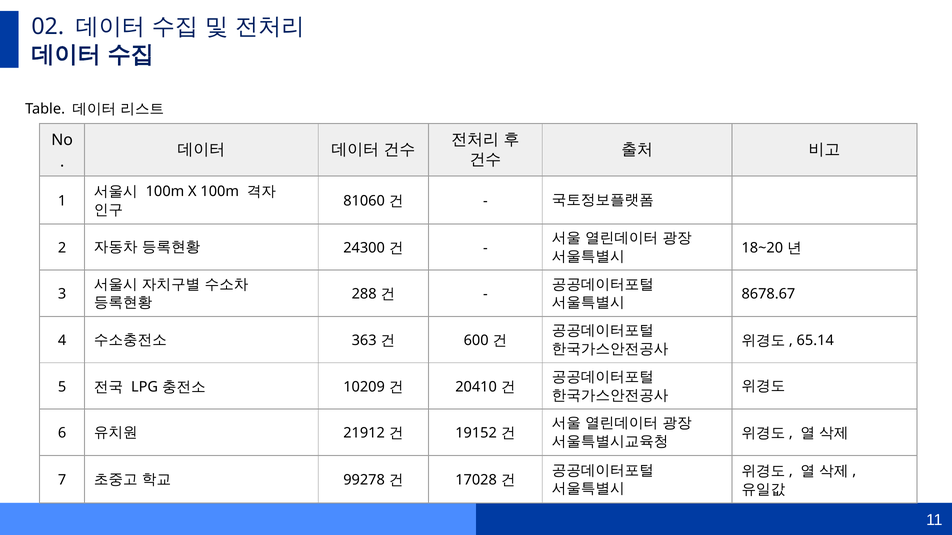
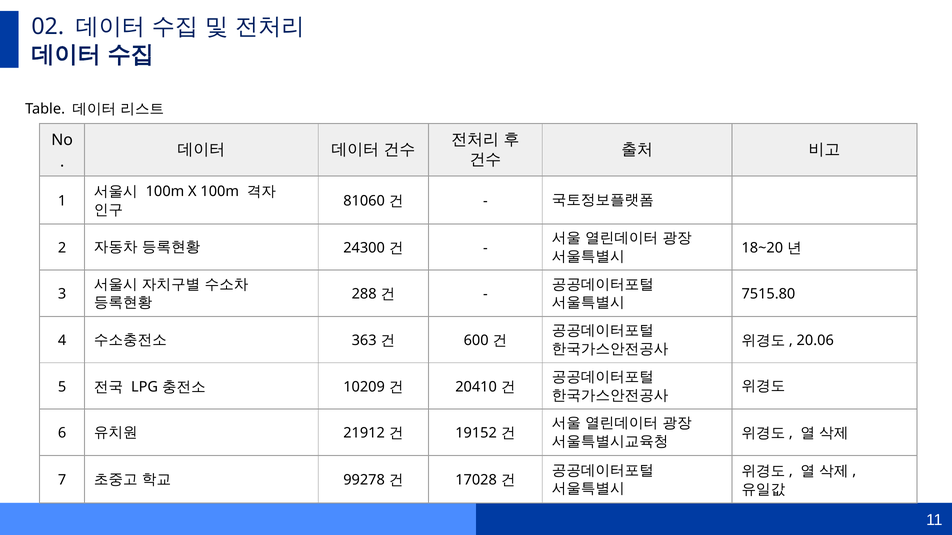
8678.67: 8678.67 -> 7515.80
65.14: 65.14 -> 20.06
